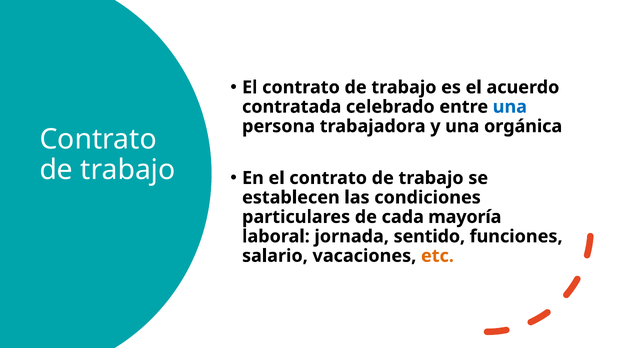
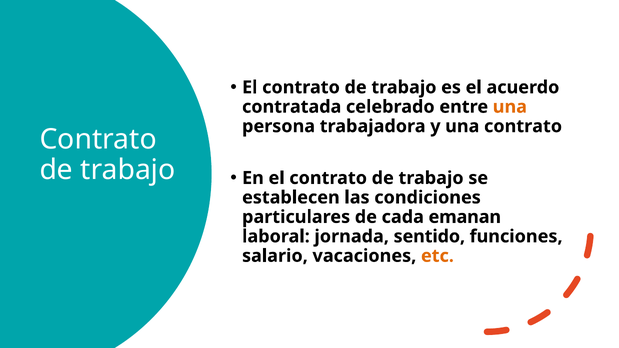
una at (510, 107) colour: blue -> orange
una orgánica: orgánica -> contrato
mayoría: mayoría -> emanan
